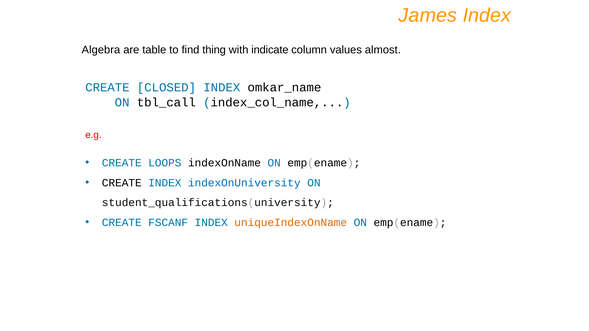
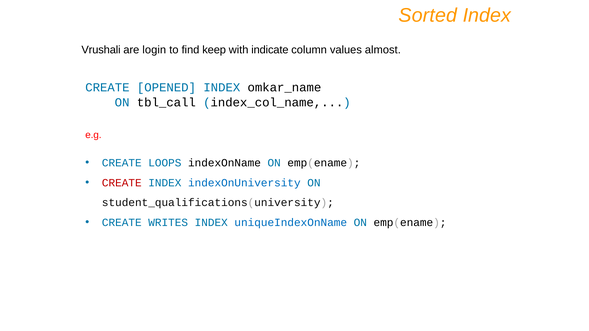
James: James -> Sorted
Algebra: Algebra -> Vrushali
table: table -> login
thing: thing -> keep
CLOSED: CLOSED -> OPENED
CREATE at (122, 183) colour: black -> red
FSCANF: FSCANF -> WRITES
uniqueIndexOnName colour: orange -> blue
